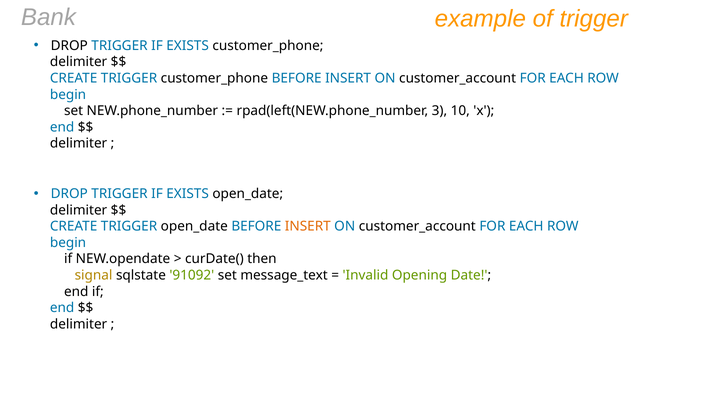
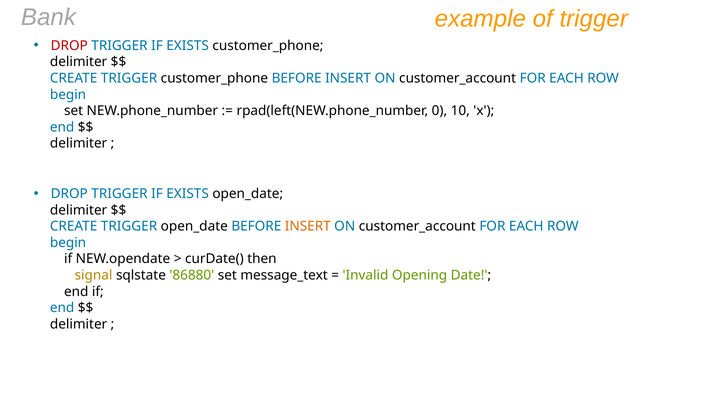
DROP at (69, 46) colour: black -> red
3: 3 -> 0
91092: 91092 -> 86880
